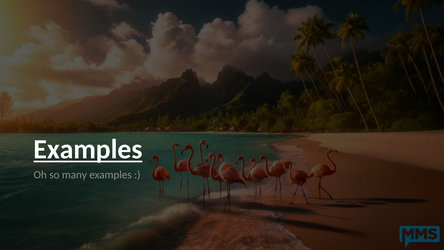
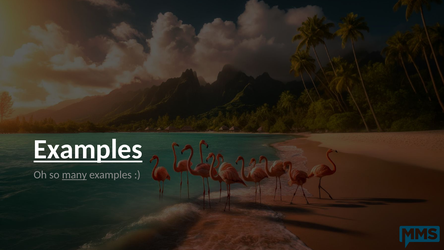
many underline: none -> present
